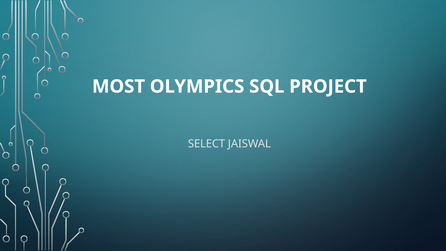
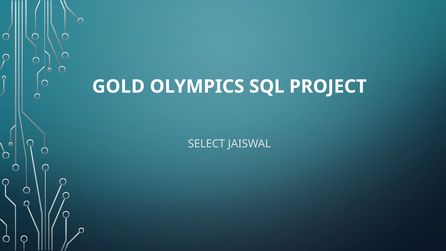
MOST: MOST -> GOLD
